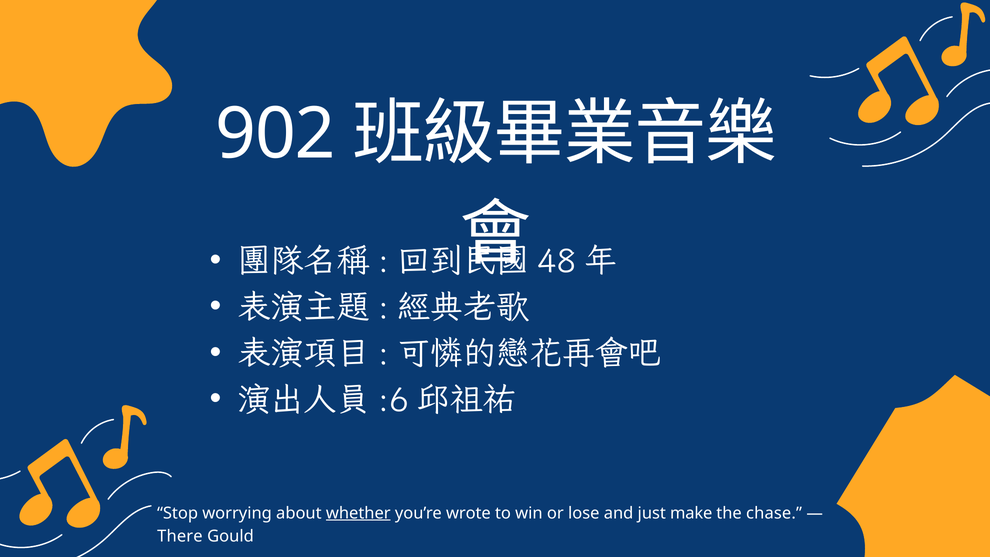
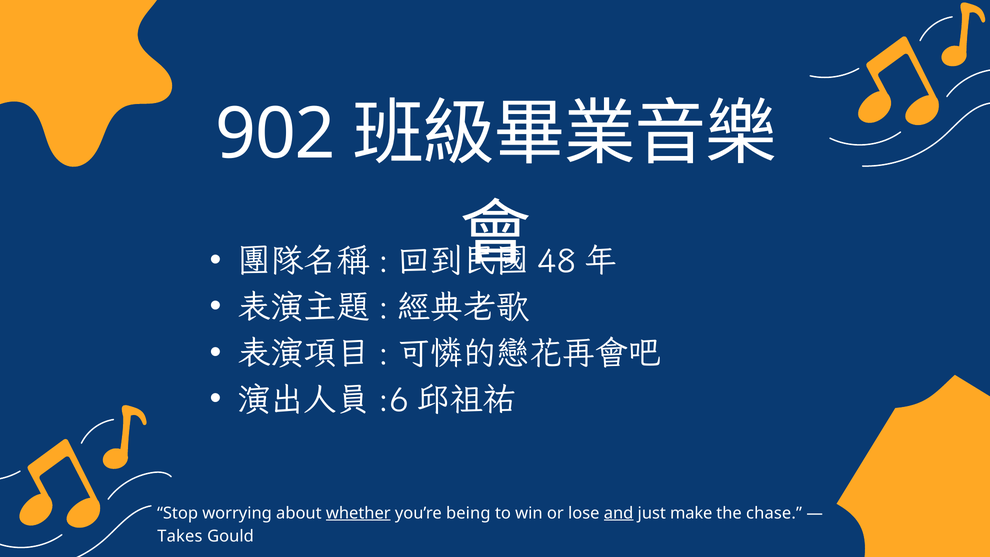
wrote: wrote -> being
and underline: none -> present
There: There -> Takes
